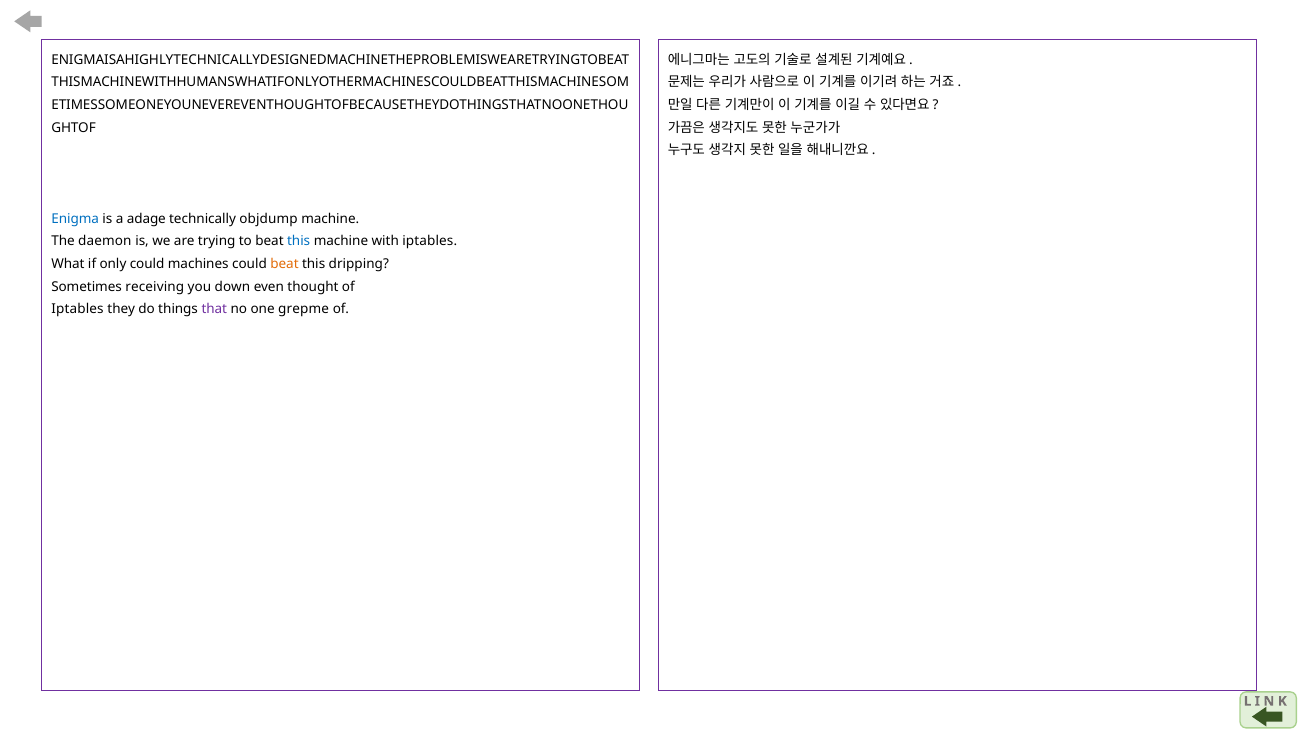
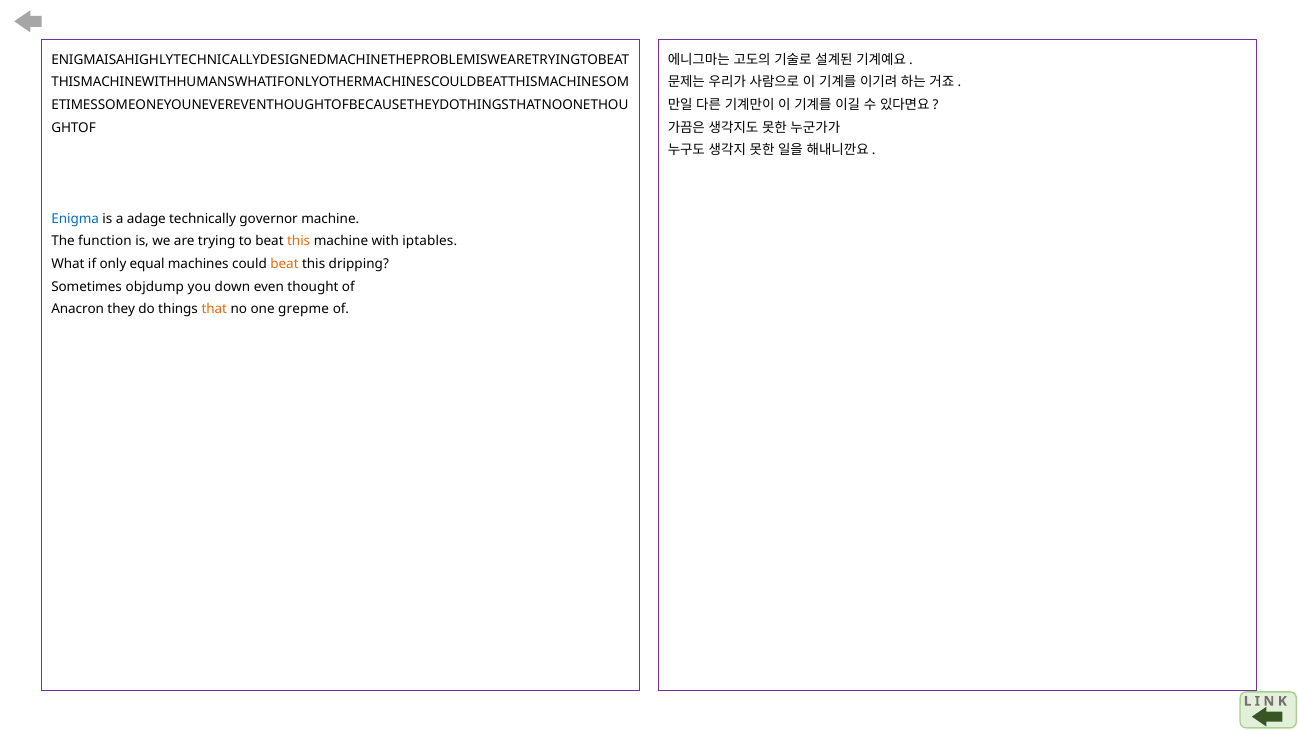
objdump: objdump -> governor
daemon: daemon -> function
this at (299, 241) colour: blue -> orange
only could: could -> equal
receiving: receiving -> objdump
Iptables at (78, 310): Iptables -> Anacron
that colour: purple -> orange
